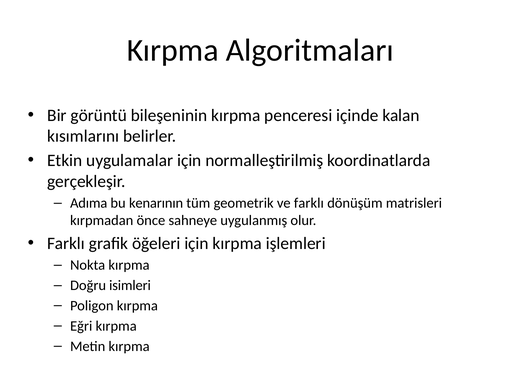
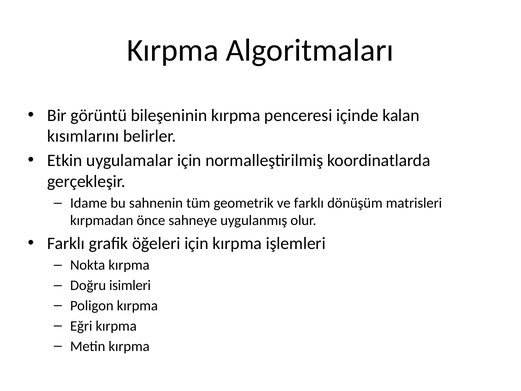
Adıma: Adıma -> Idame
kenarının: kenarının -> sahnenin
